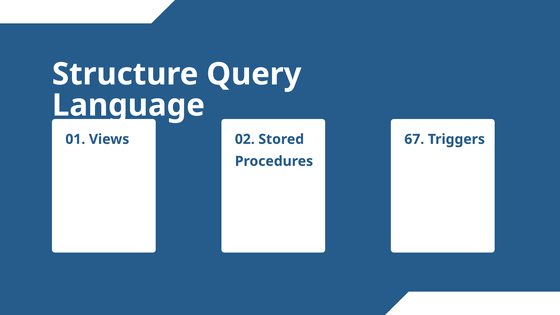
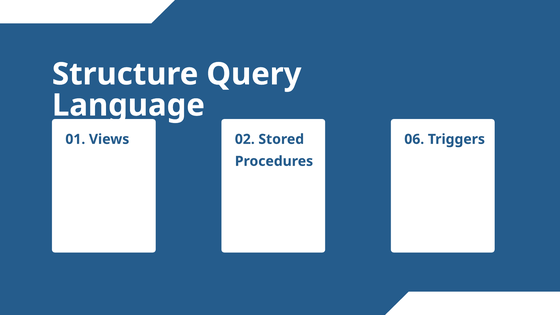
67: 67 -> 06
